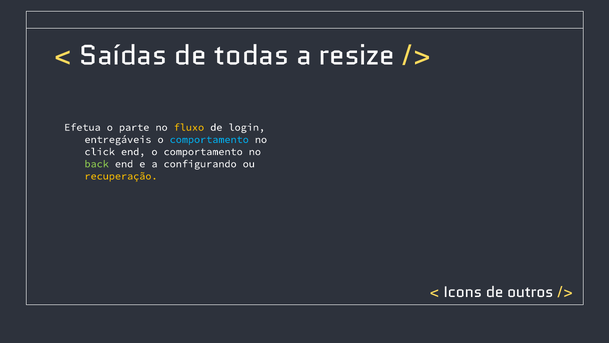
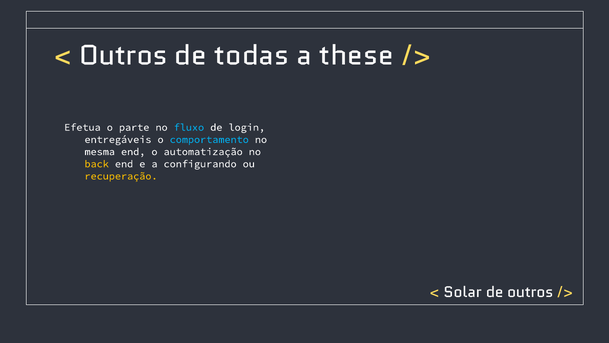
Saídas at (123, 55): Saídas -> Outros
resize: resize -> these
fluxo colour: yellow -> light blue
click: click -> mesma
end o comportamento: comportamento -> automatização
back colour: light green -> yellow
Icons: Icons -> Solar
